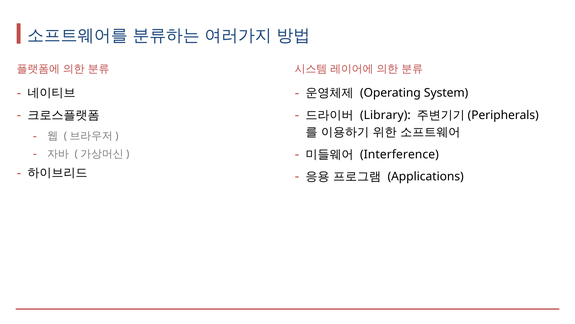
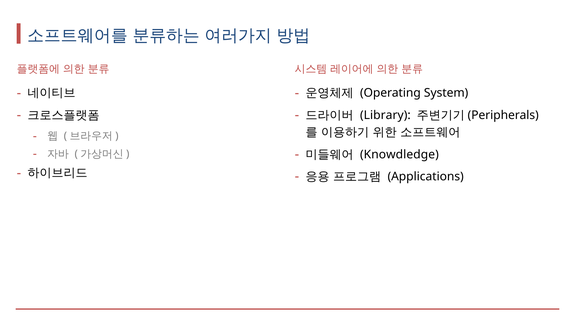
Interference: Interference -> Knowdledge
